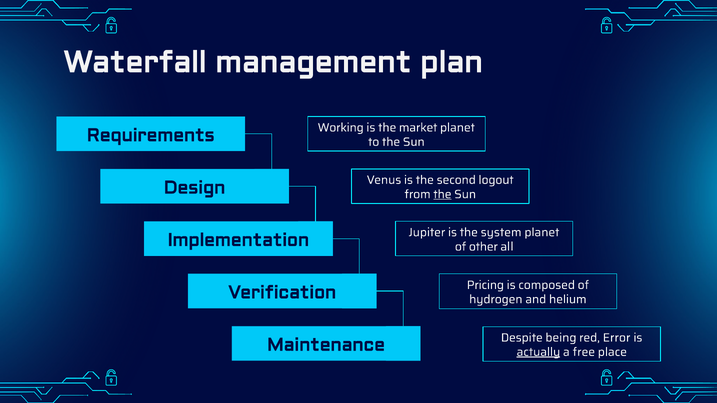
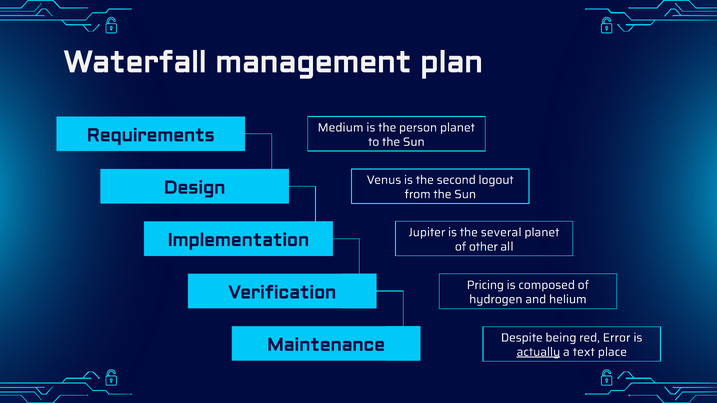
Working: Working -> Medium
market: market -> person
the at (442, 194) underline: present -> none
system: system -> several
free: free -> text
